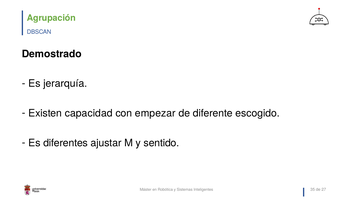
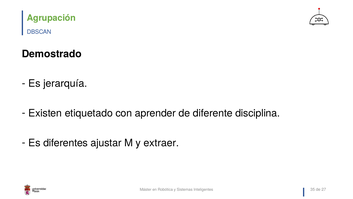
capacidad: capacidad -> etiquetado
empezar: empezar -> aprender
escogido: escogido -> disciplina
sentido: sentido -> extraer
